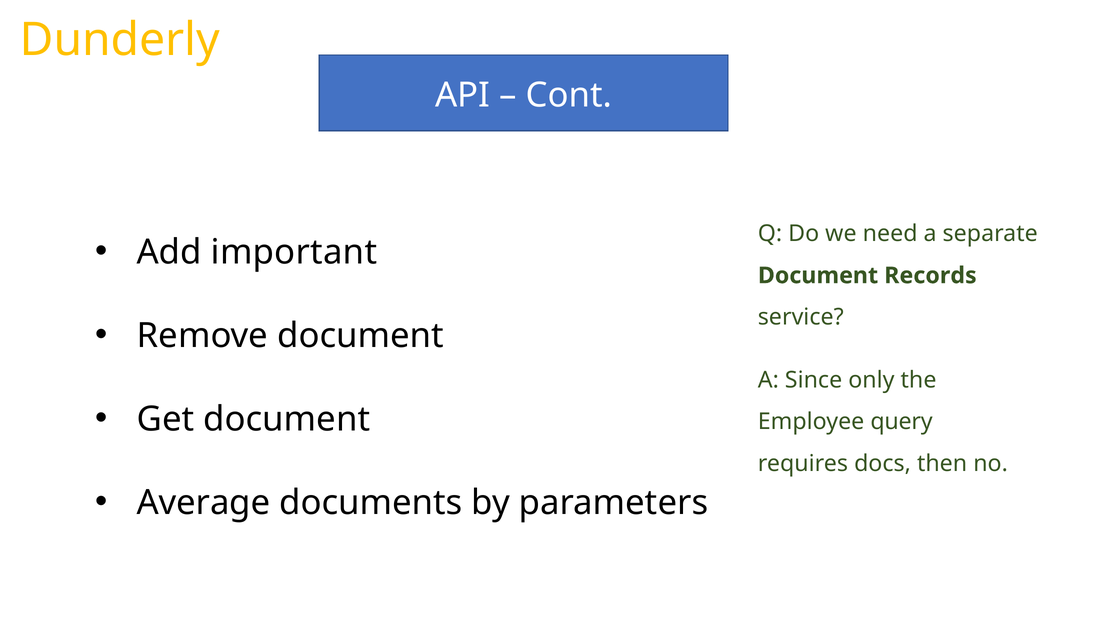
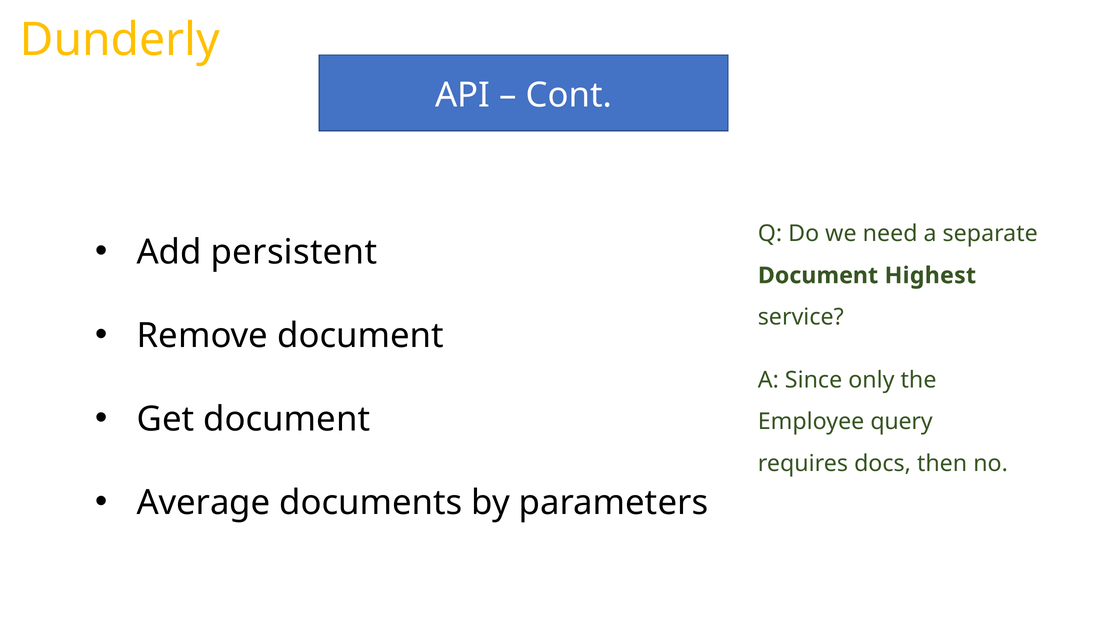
important: important -> persistent
Records: Records -> Highest
